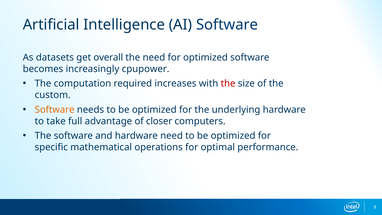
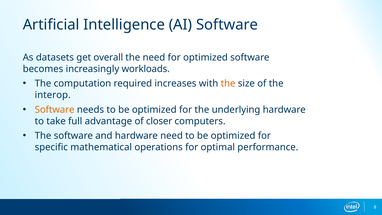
cpupower: cpupower -> workloads
the at (228, 83) colour: red -> orange
custom: custom -> interop
